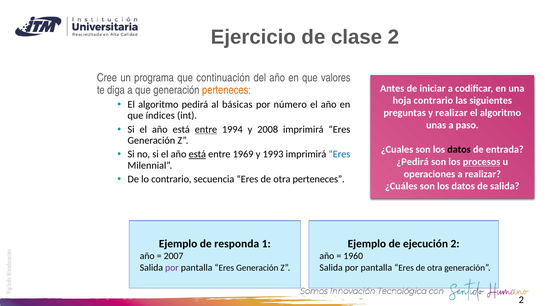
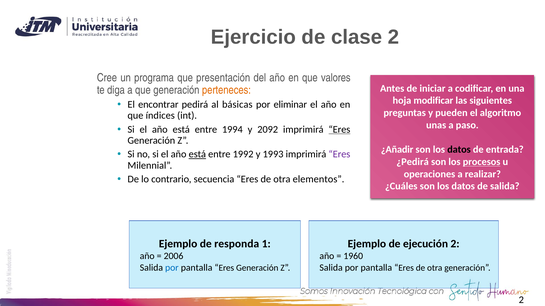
continuación: continuación -> presentación
hoja contrario: contrario -> modificar
algoritmo at (158, 105): algoritmo -> encontrar
número: número -> eliminar
y realizar: realizar -> pueden
entre at (206, 130) underline: present -> none
2008: 2008 -> 2092
Eres at (339, 130) underline: none -> present
¿Cuales: ¿Cuales -> ¿Añadir
1969: 1969 -> 1992
Eres at (339, 155) colour: blue -> purple
otra perteneces: perteneces -> elementos
2007: 2007 -> 2006
por at (172, 268) colour: purple -> blue
